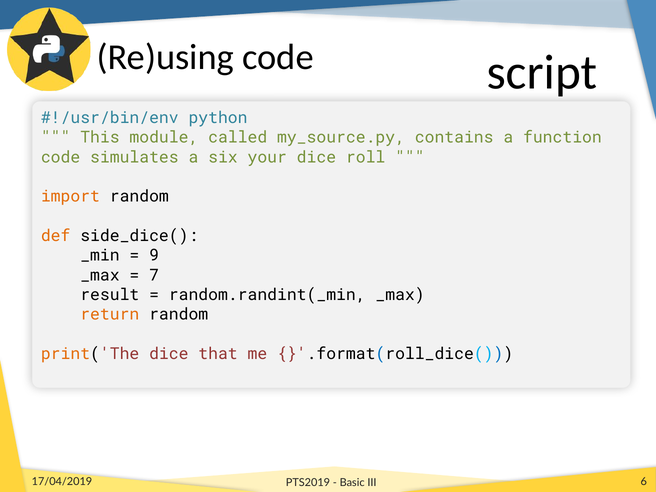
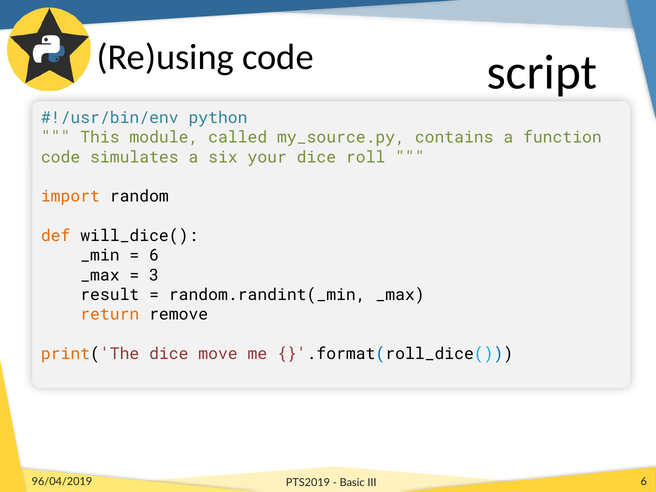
side_dice(: side_dice( -> will_dice(
9 at (154, 256): 9 -> 6
7: 7 -> 3
return random: random -> remove
that: that -> move
17/04/2019: 17/04/2019 -> 96/04/2019
